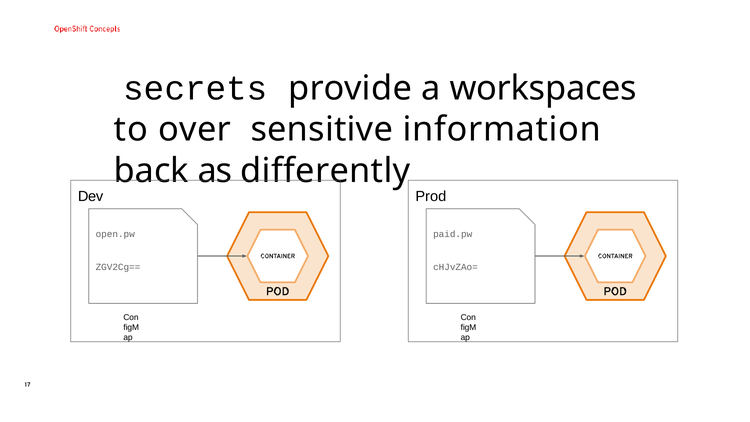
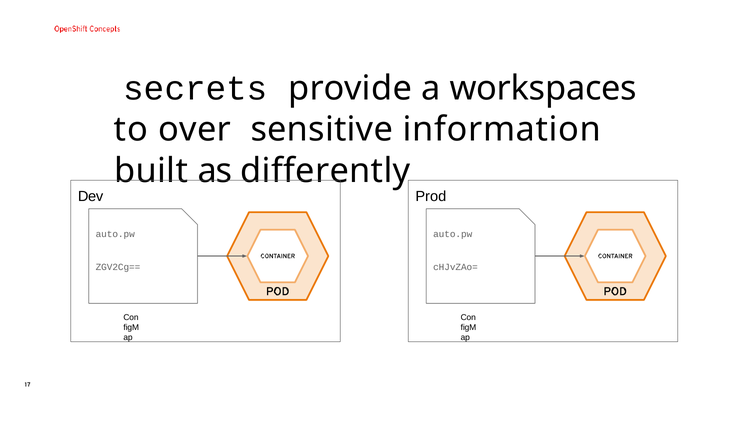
back: back -> built
open.pw at (115, 234): open.pw -> auto.pw
paid.pw at (453, 234): paid.pw -> auto.pw
